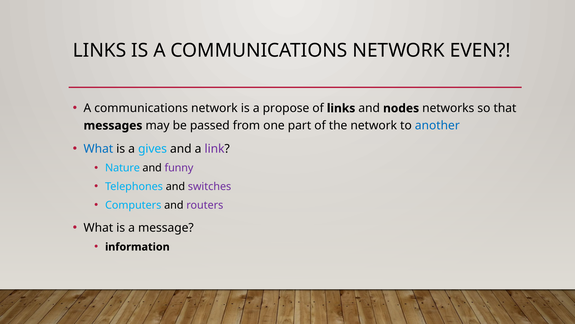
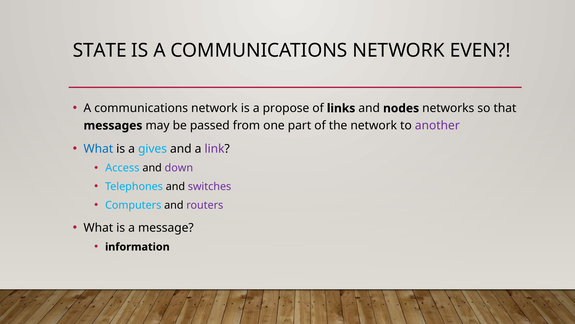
LINKS at (100, 50): LINKS -> STATE
another colour: blue -> purple
Nature: Nature -> Access
funny: funny -> down
